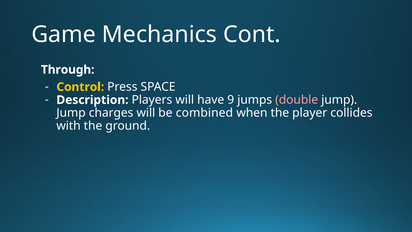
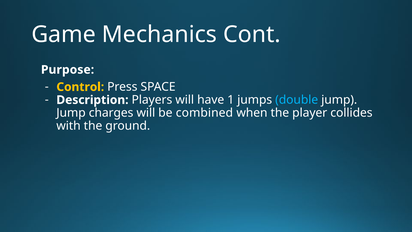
Through: Through -> Purpose
9: 9 -> 1
double colour: pink -> light blue
